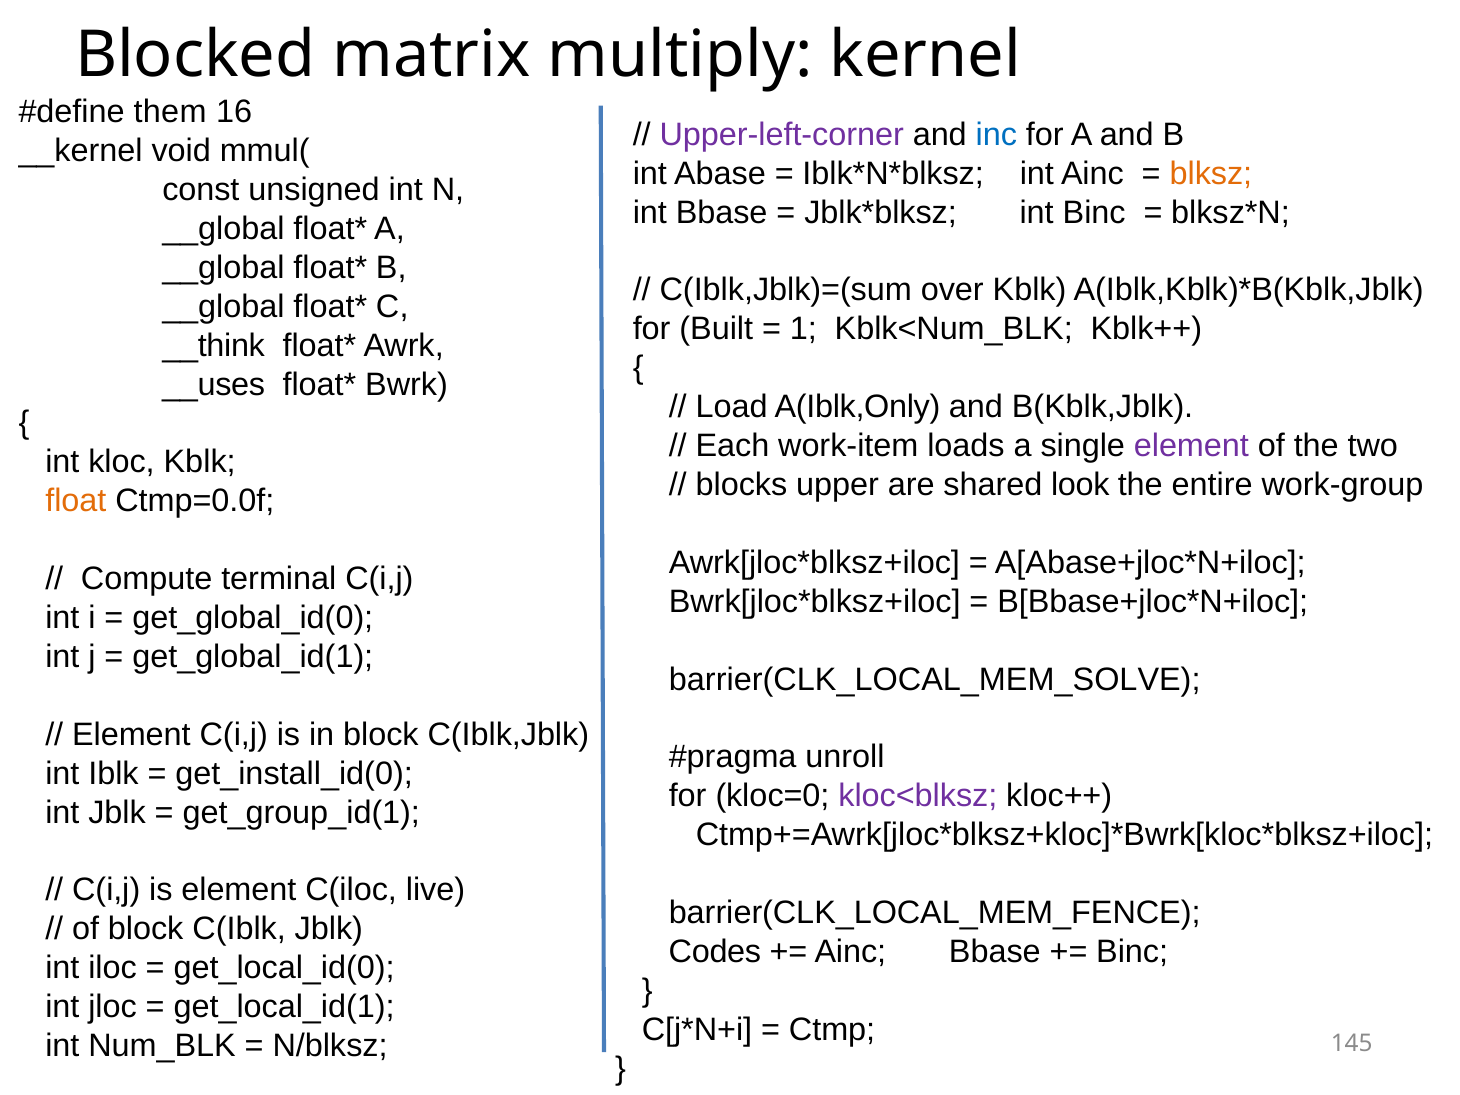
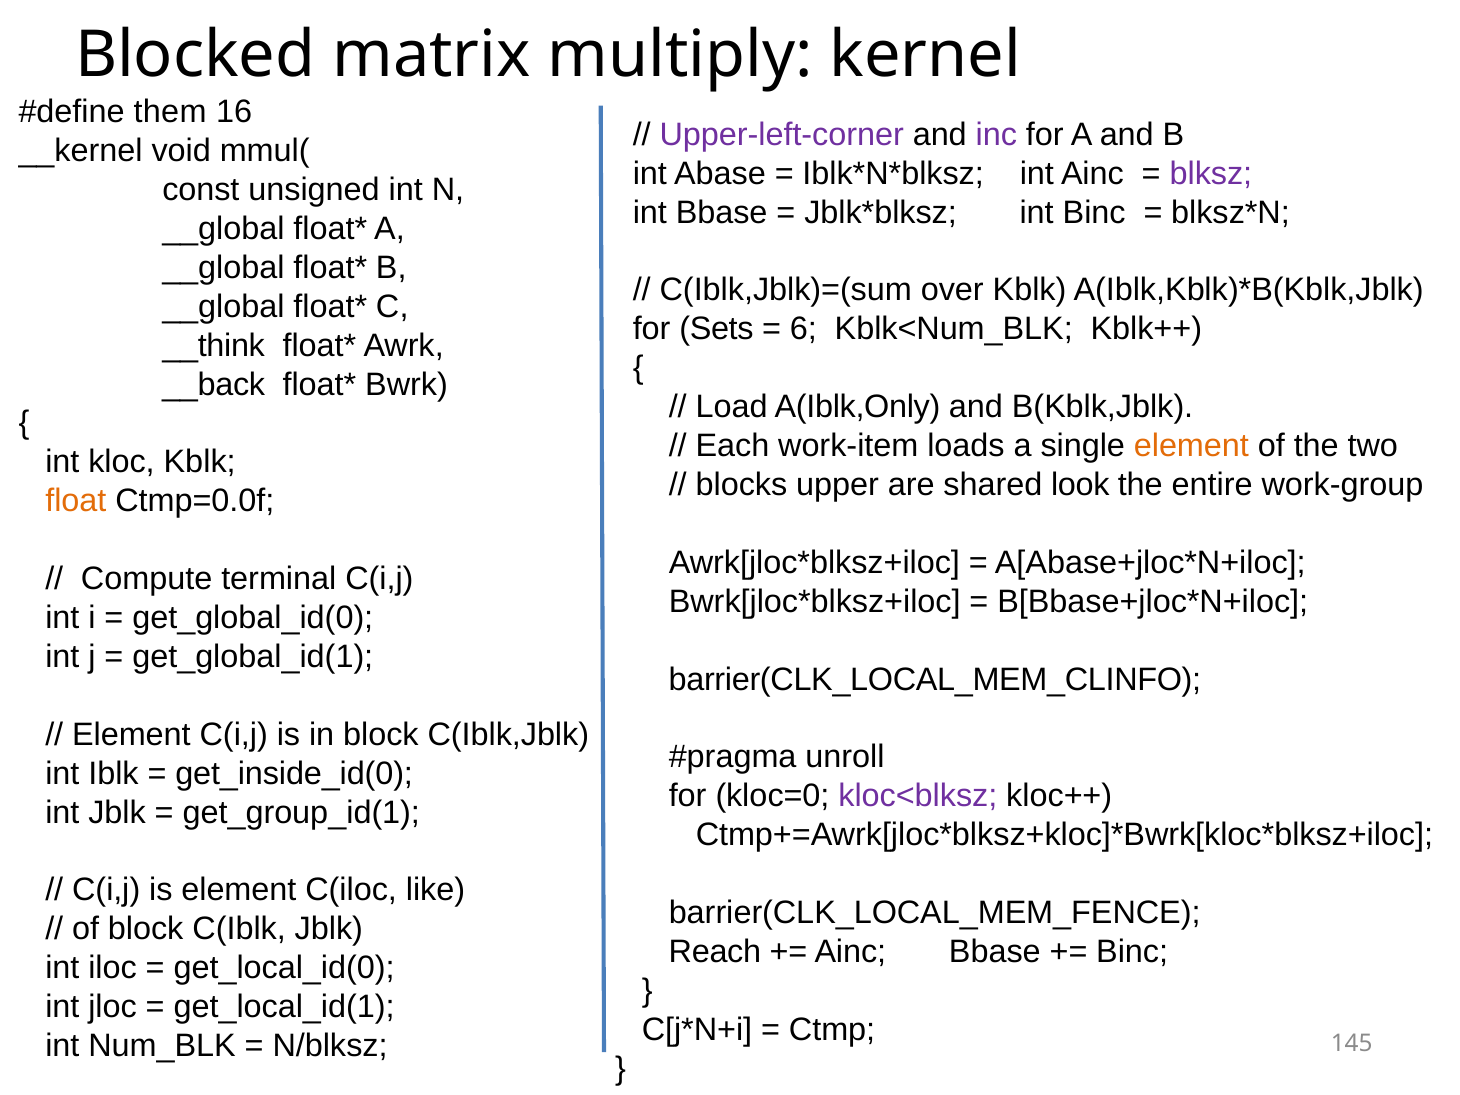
inc colour: blue -> purple
blksz colour: orange -> purple
Built: Built -> Sets
1: 1 -> 6
__uses: __uses -> __back
element at (1191, 446) colour: purple -> orange
barrier(CLK_LOCAL_MEM_SOLVE: barrier(CLK_LOCAL_MEM_SOLVE -> barrier(CLK_LOCAL_MEM_CLINFO
get_install_id(0: get_install_id(0 -> get_inside_id(0
live: live -> like
Codes: Codes -> Reach
